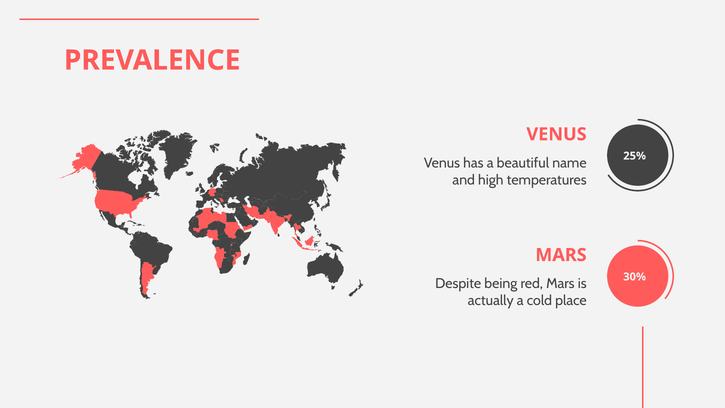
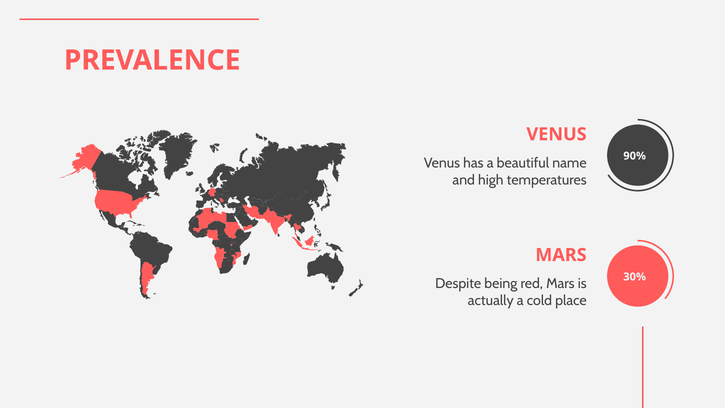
25%: 25% -> 90%
